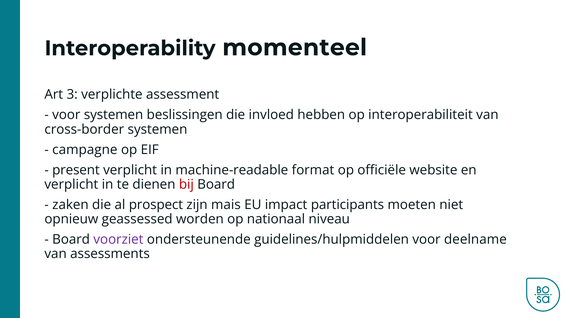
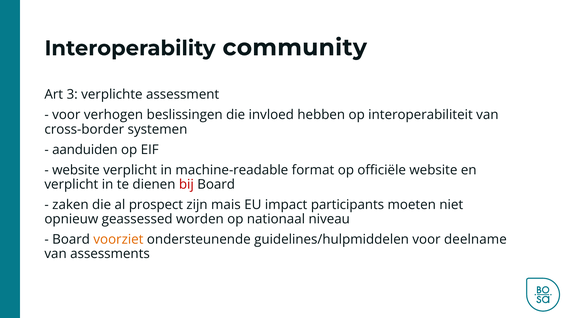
momenteel: momenteel -> community
voor systemen: systemen -> verhogen
campagne: campagne -> aanduiden
present at (76, 170): present -> website
voorziet colour: purple -> orange
